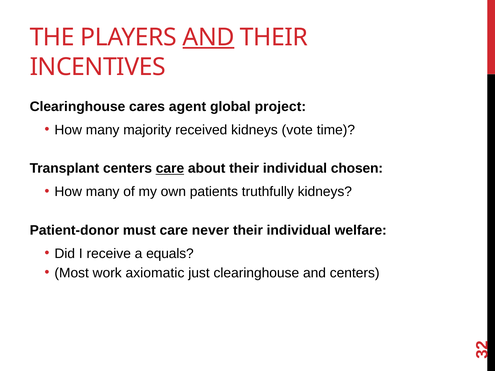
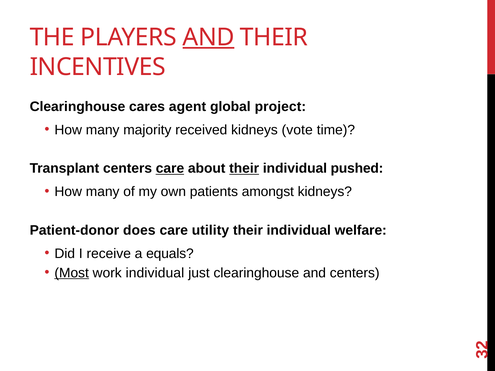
their at (244, 168) underline: none -> present
chosen: chosen -> pushed
truthfully: truthfully -> amongst
must: must -> does
never: never -> utility
Most underline: none -> present
work axiomatic: axiomatic -> individual
